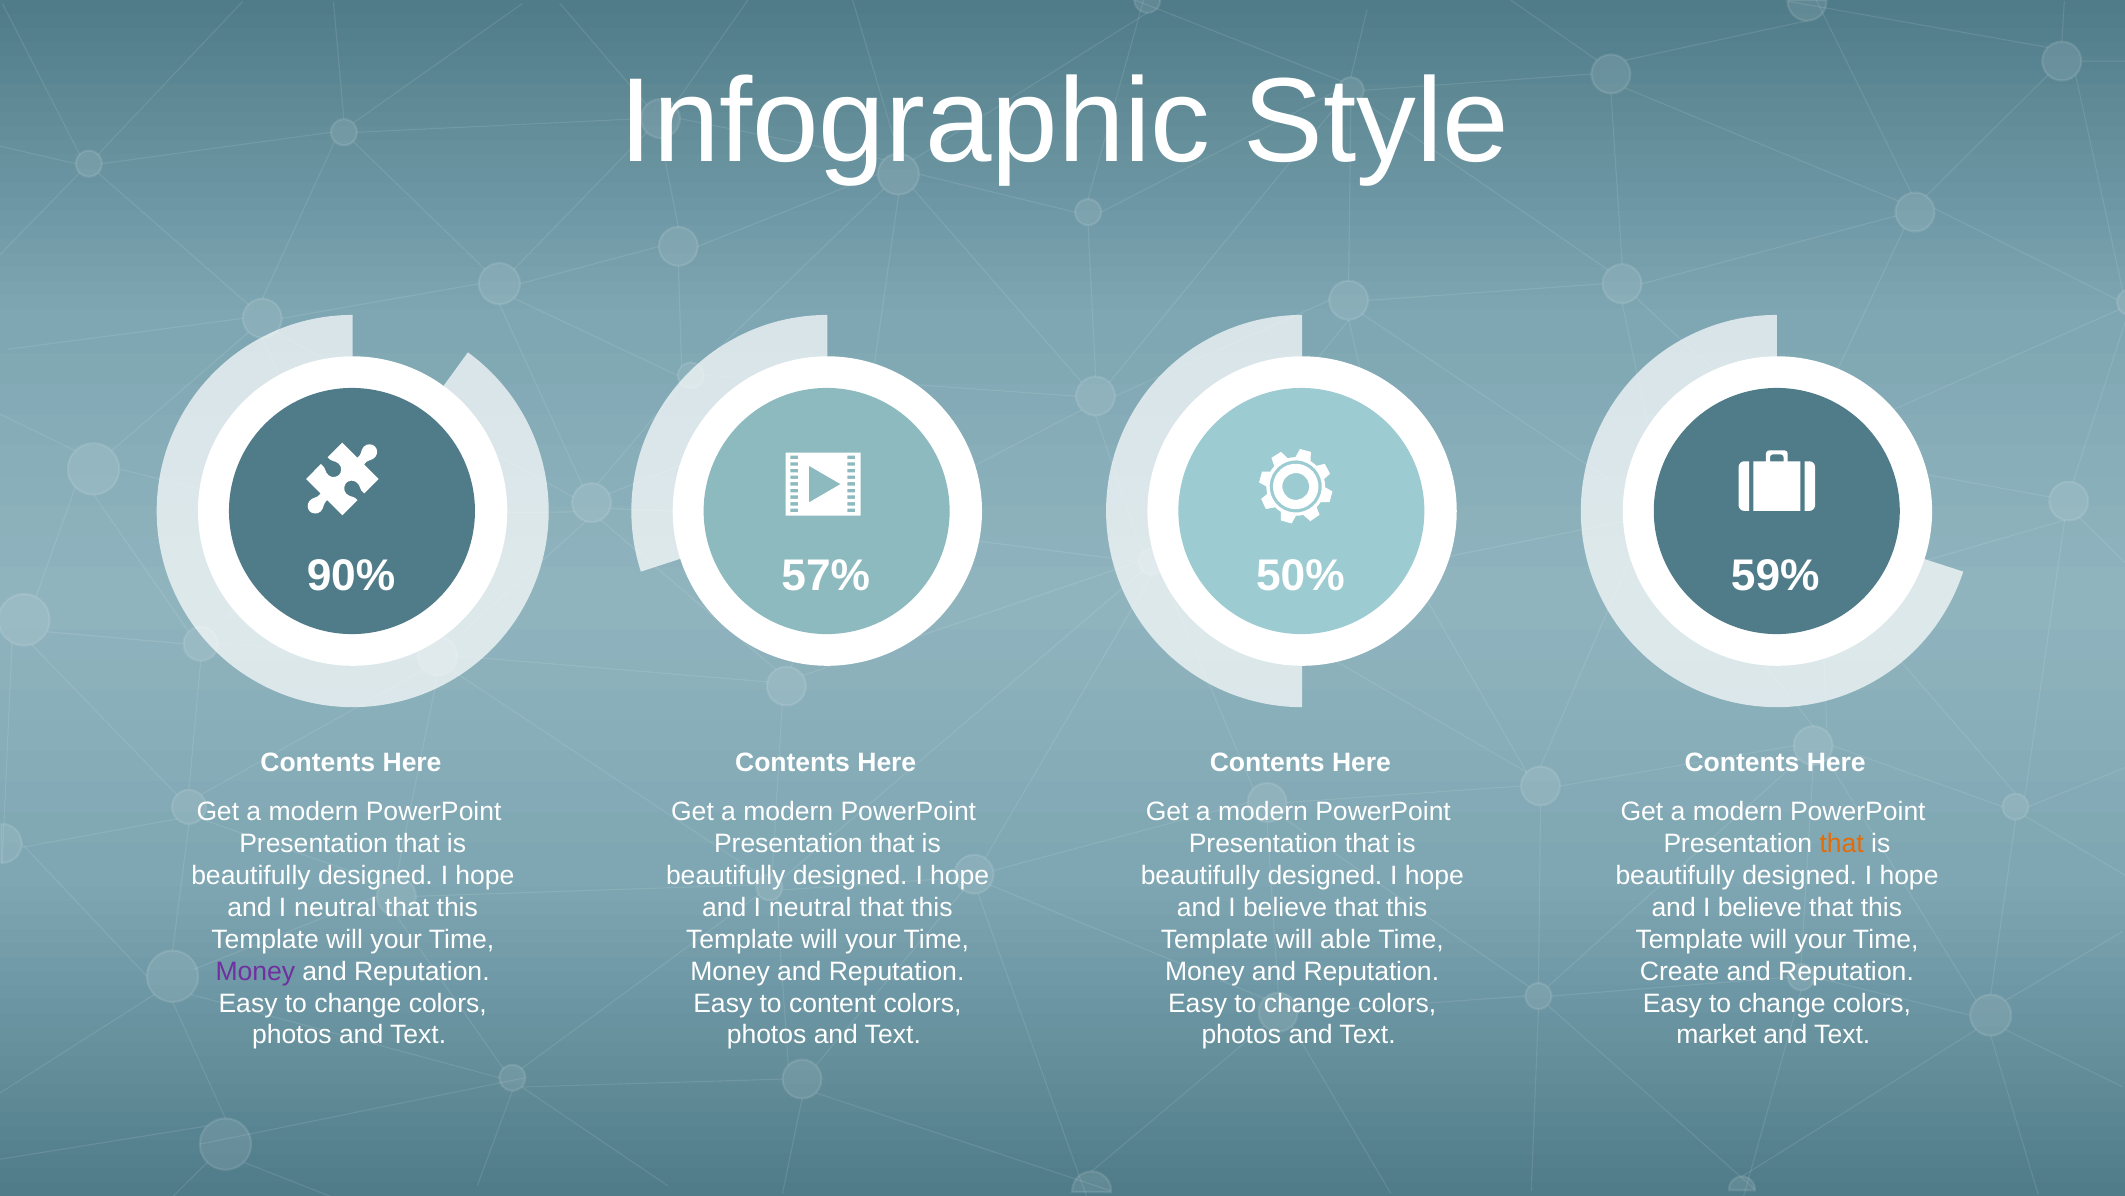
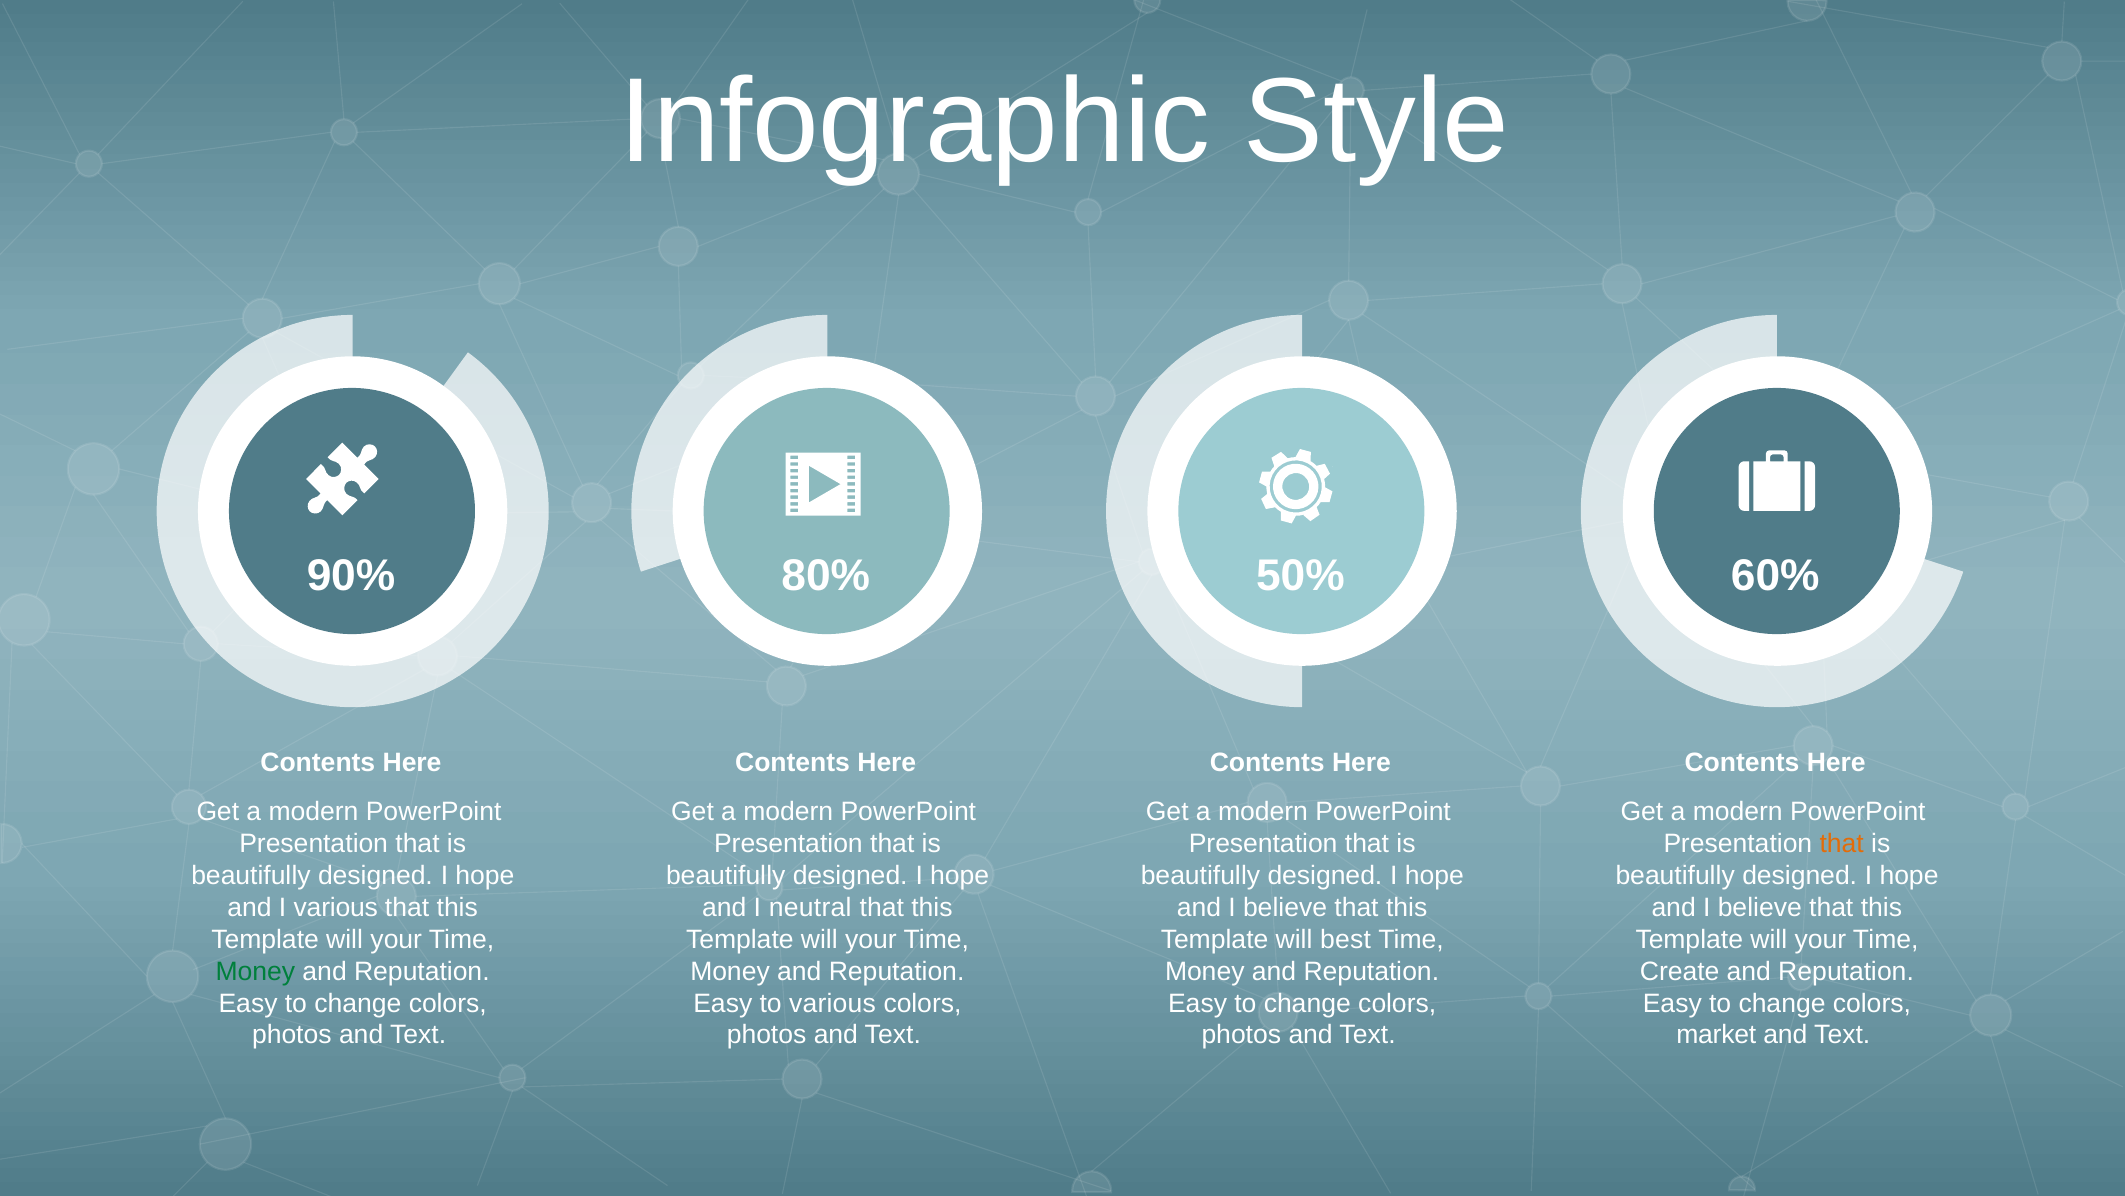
57%: 57% -> 80%
59%: 59% -> 60%
neutral at (336, 907): neutral -> various
able: able -> best
Money at (255, 971) colour: purple -> green
to content: content -> various
